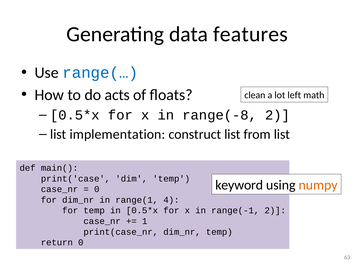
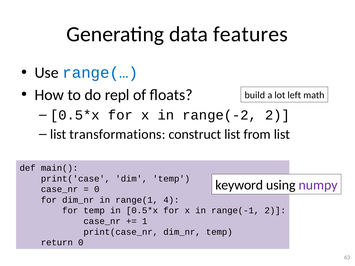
acts: acts -> repl
clean: clean -> build
range(-8: range(-8 -> range(-2
implementation: implementation -> transformations
numpy colour: orange -> purple
